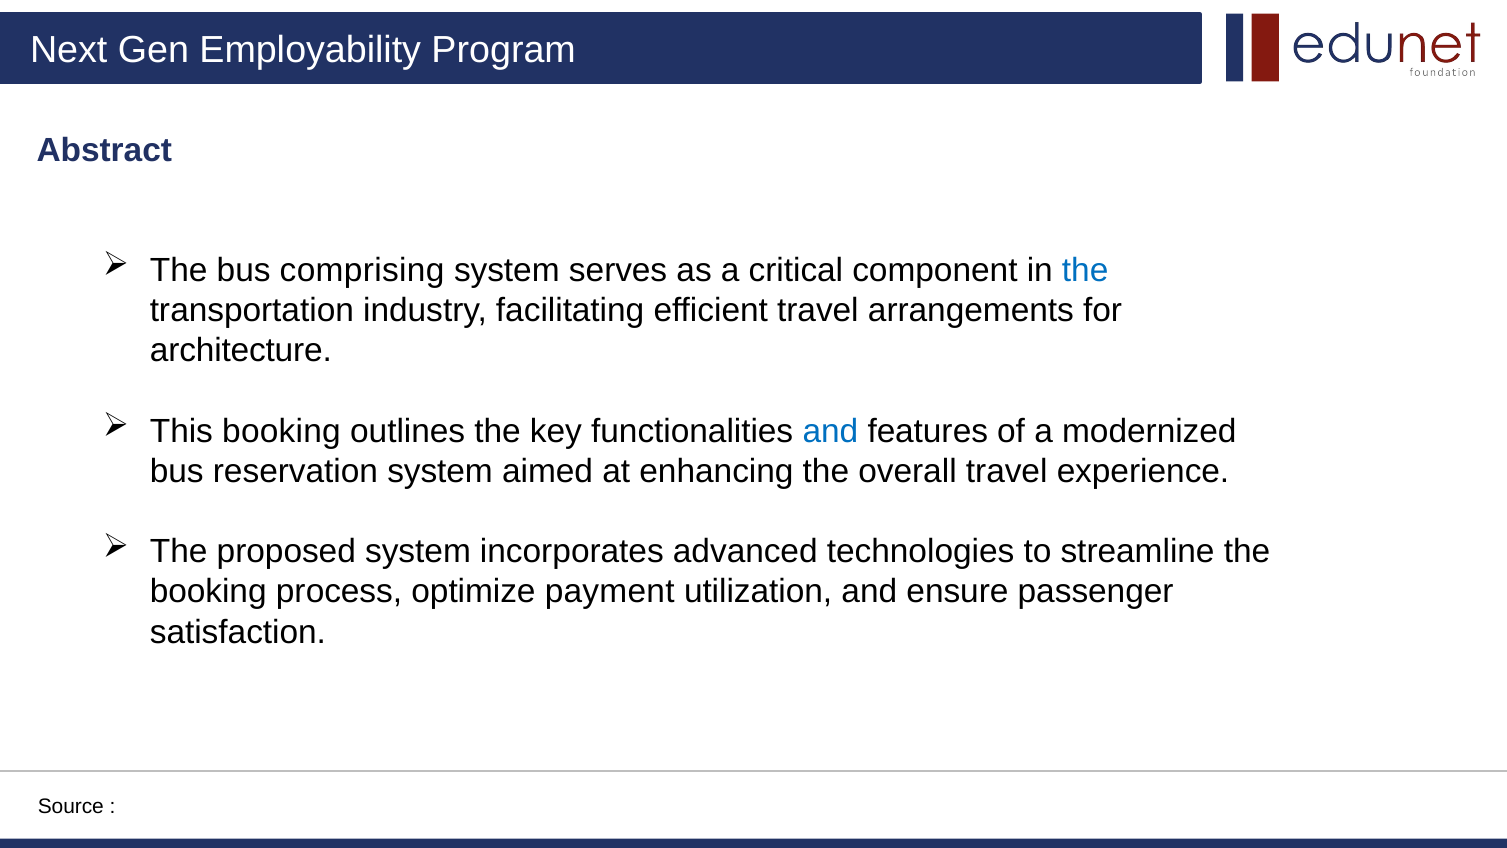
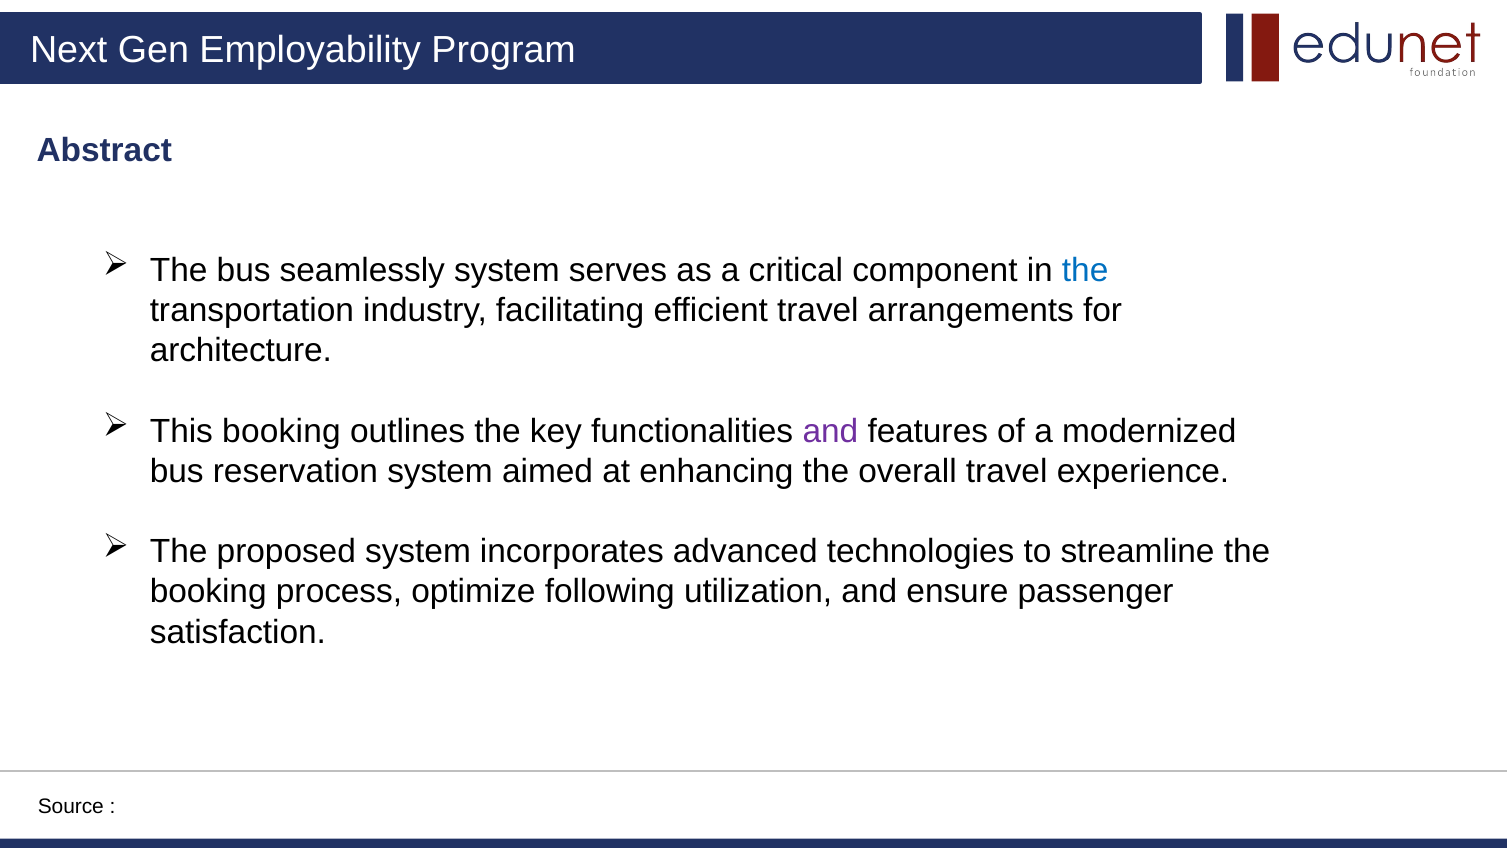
comprising: comprising -> seamlessly
and at (830, 431) colour: blue -> purple
payment: payment -> following
